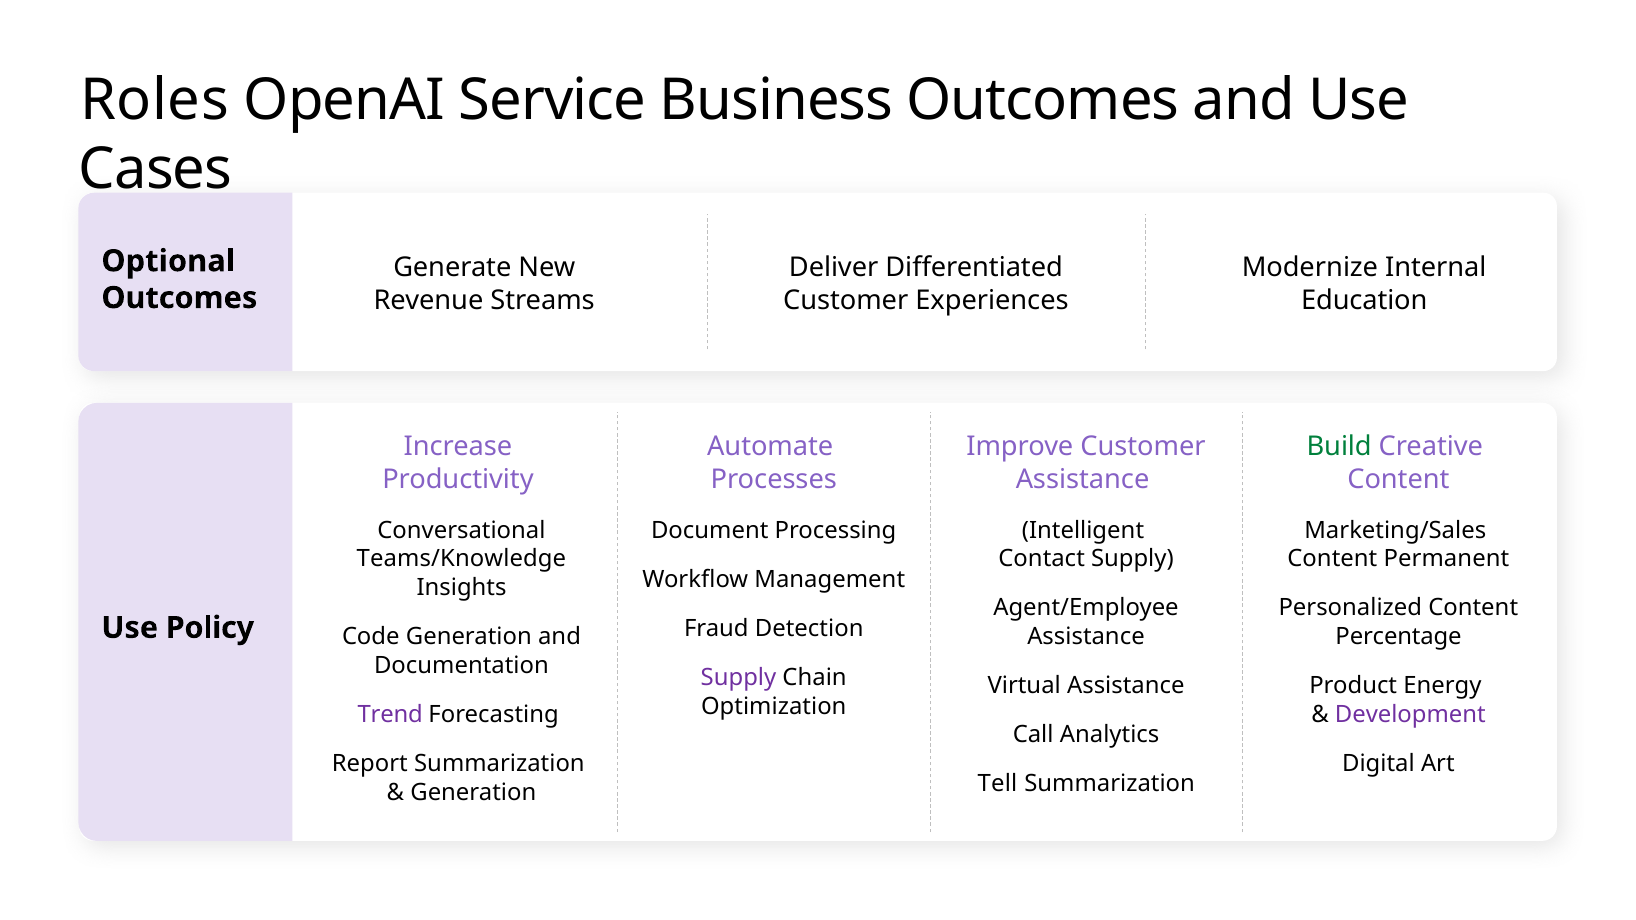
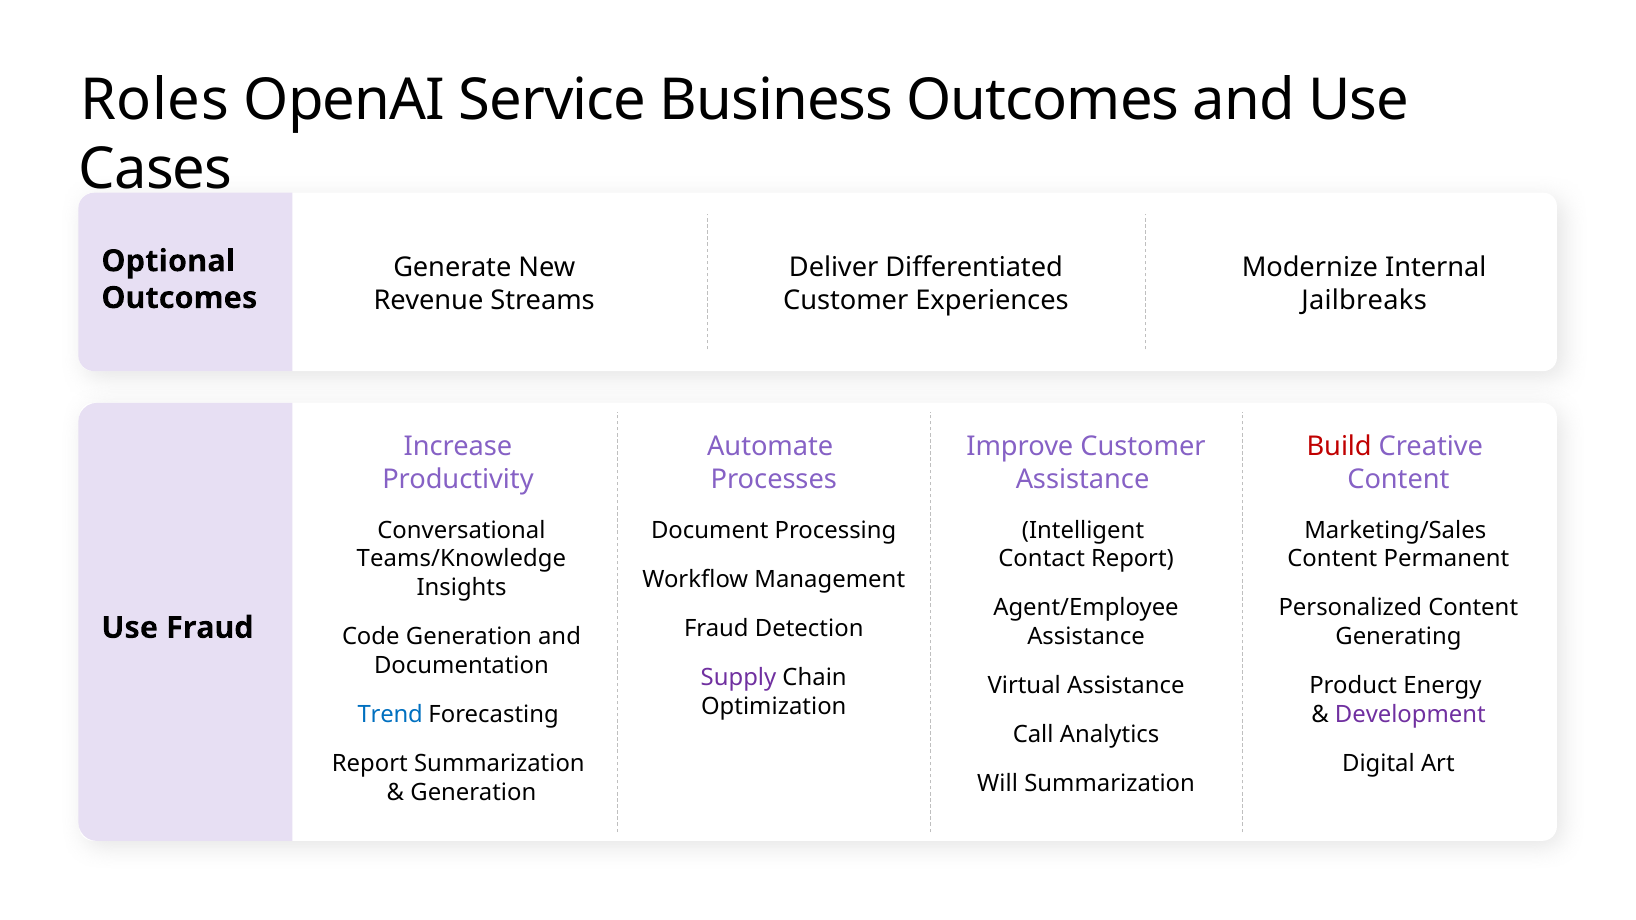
Education: Education -> Jailbreaks
Build colour: green -> red
Contact Supply: Supply -> Report
Use Policy: Policy -> Fraud
Percentage: Percentage -> Generating
Trend colour: purple -> blue
Tell: Tell -> Will
